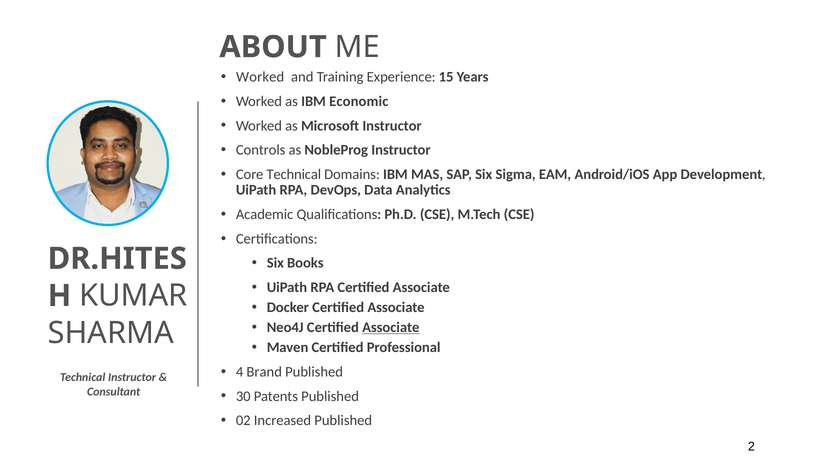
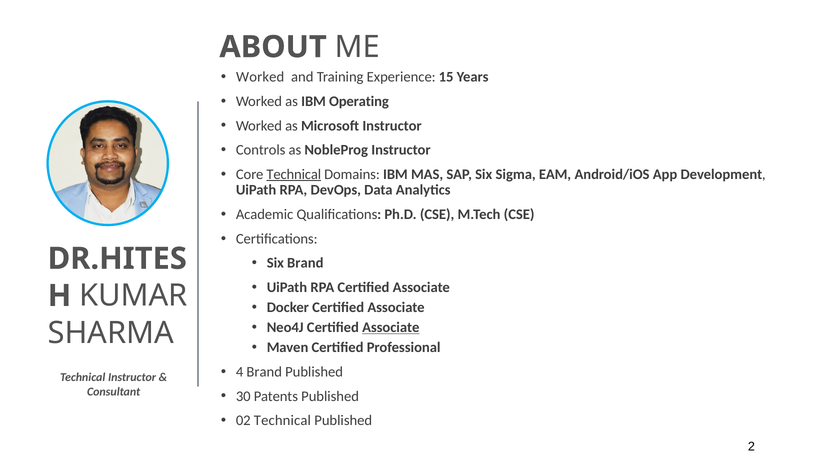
Economic: Economic -> Operating
Technical at (294, 174) underline: none -> present
Six Books: Books -> Brand
02 Increased: Increased -> Technical
